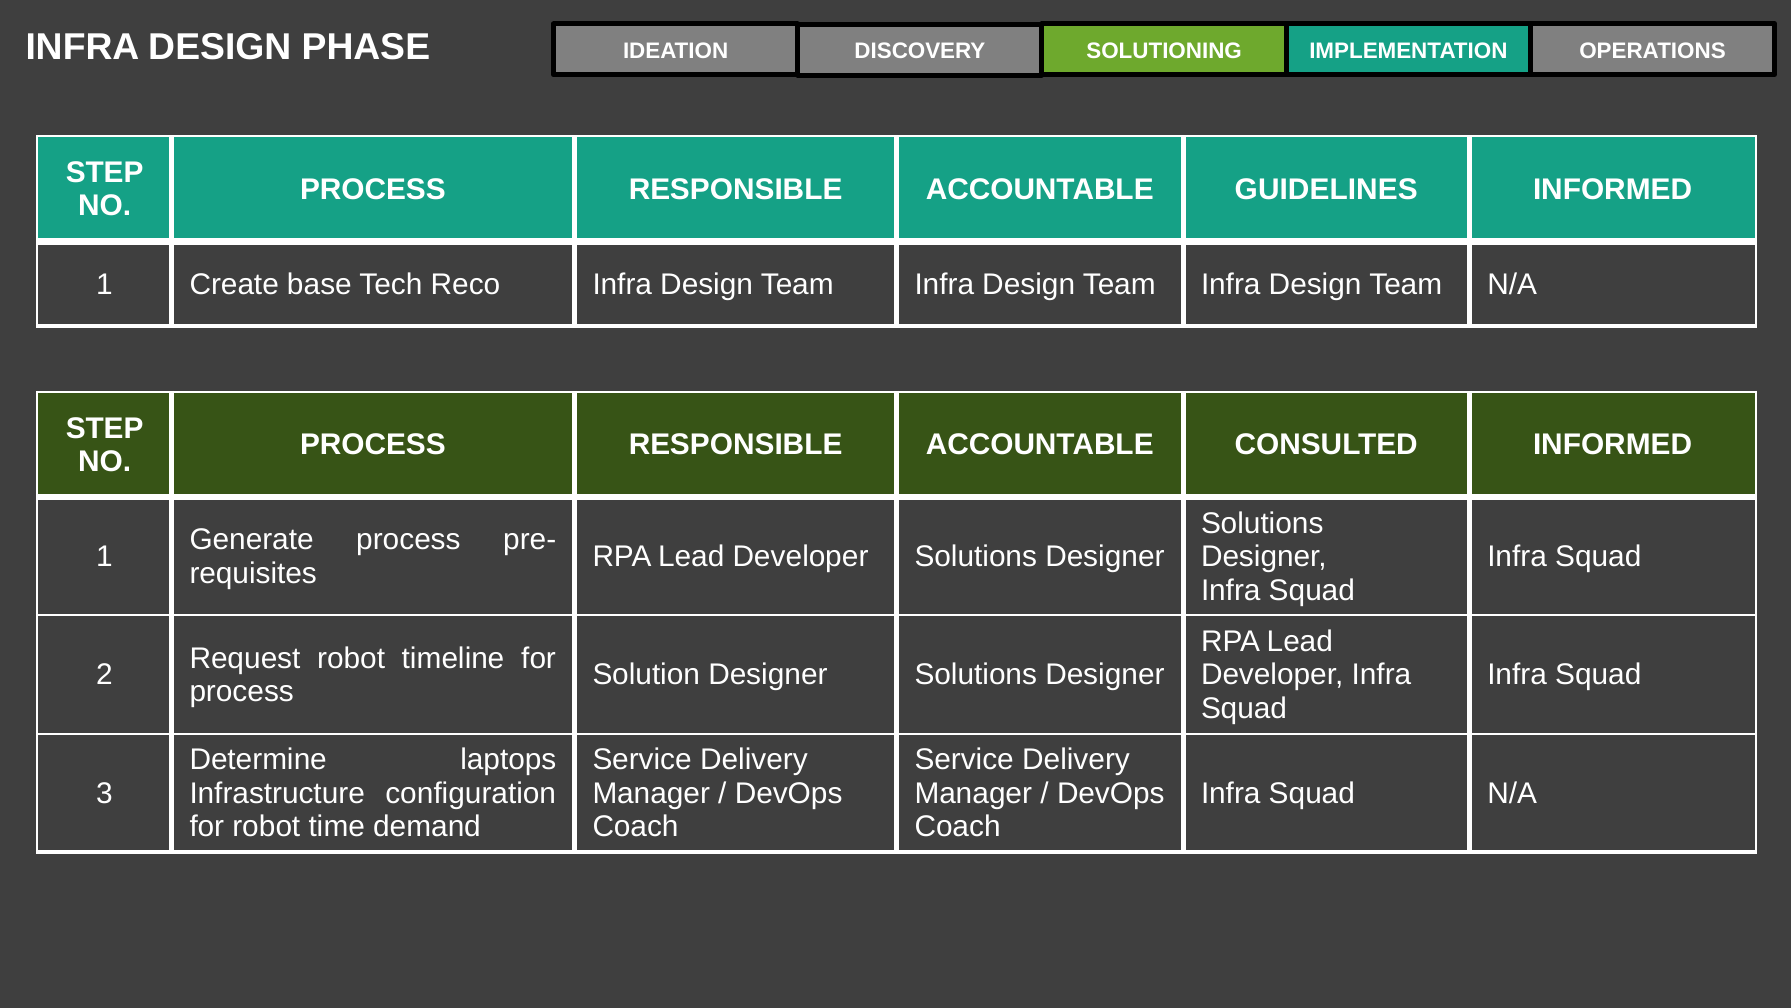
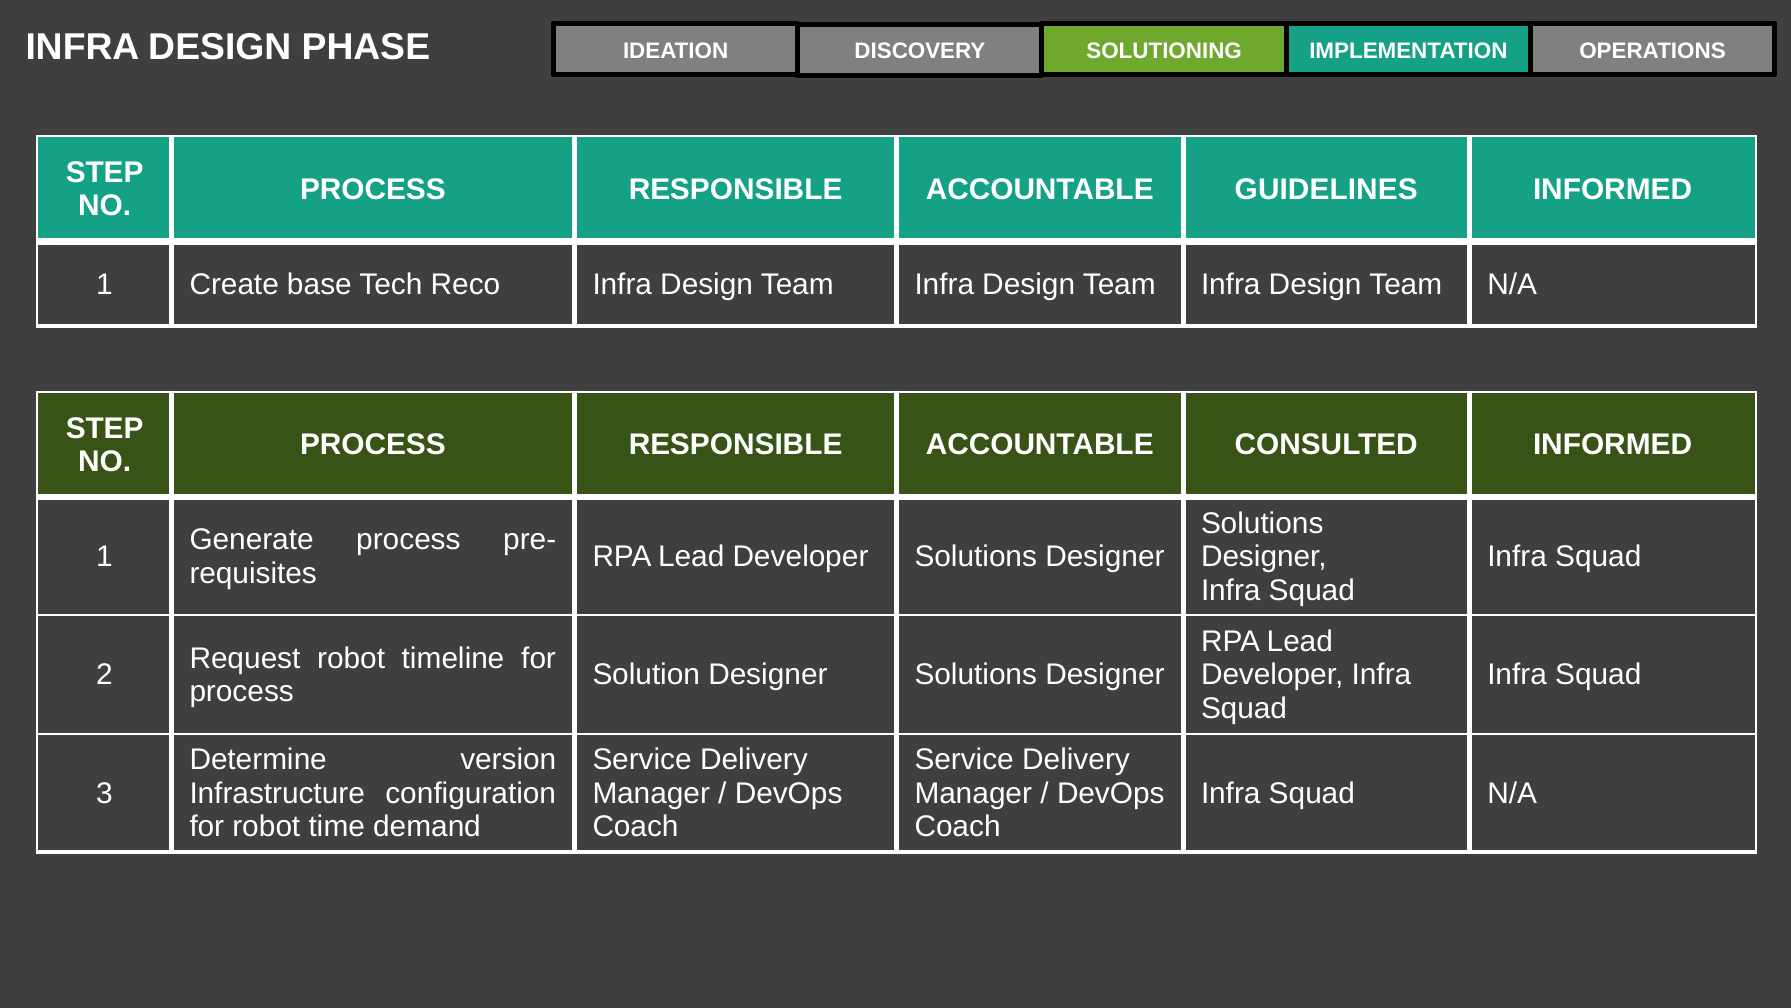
laptops: laptops -> version
